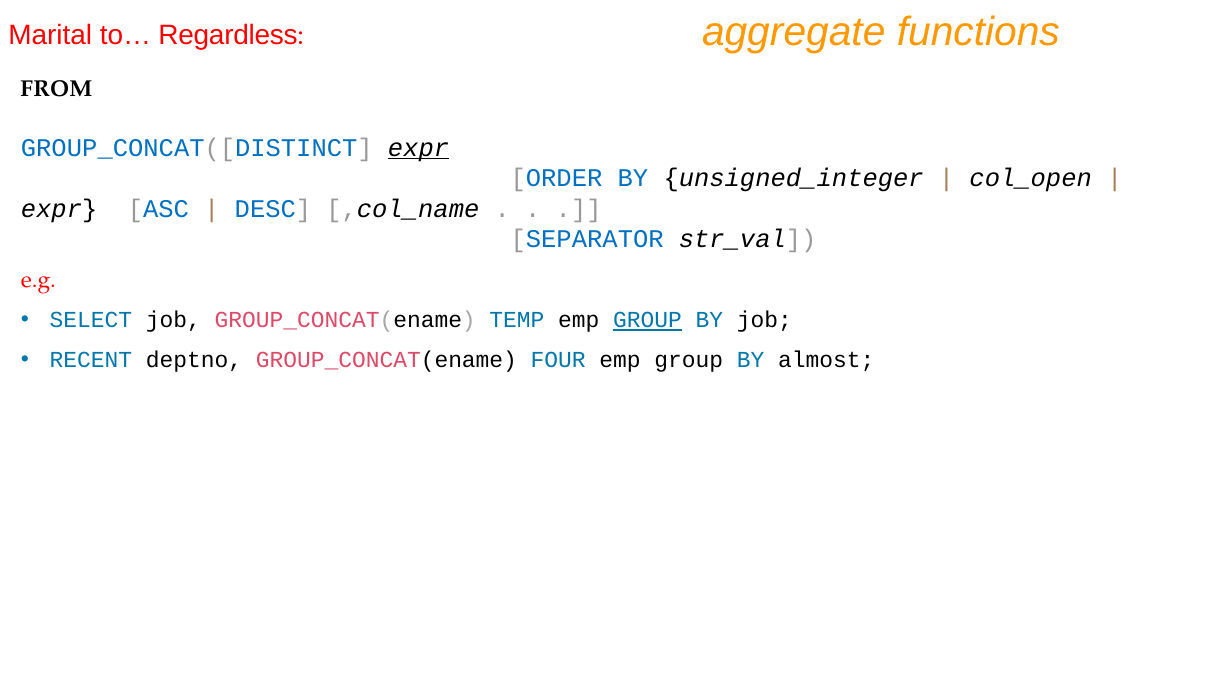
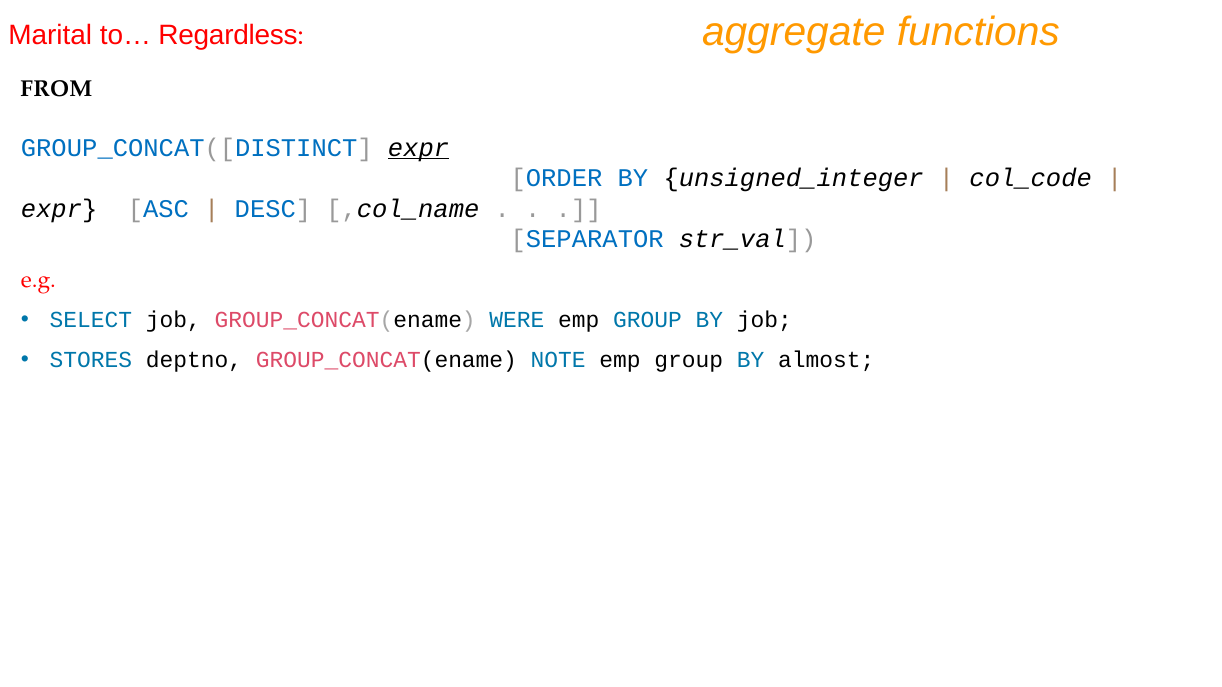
col_open: col_open -> col_code
TEMP: TEMP -> WERE
GROUP at (648, 320) underline: present -> none
RECENT: RECENT -> STORES
FOUR: FOUR -> NOTE
